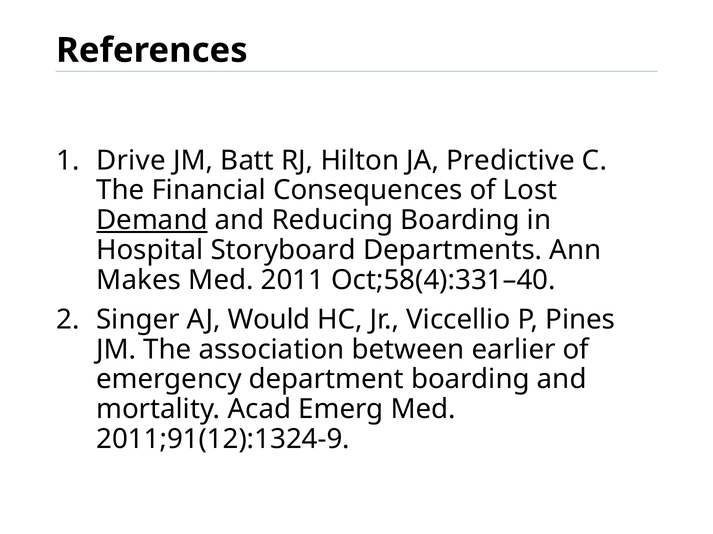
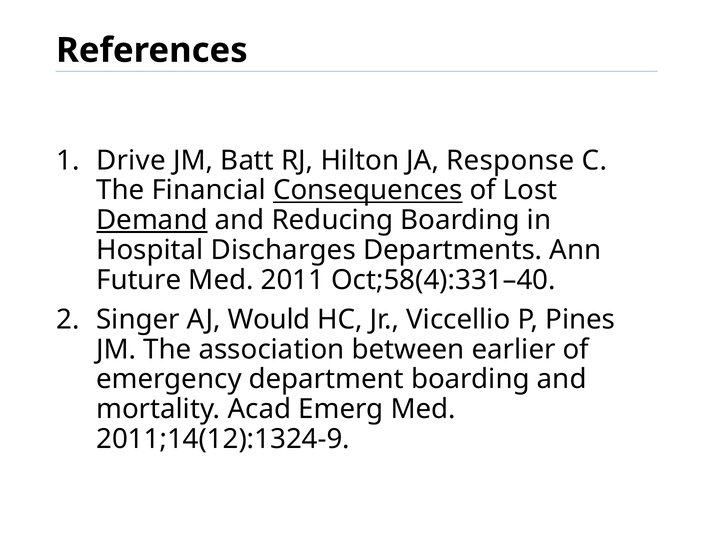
Predictive: Predictive -> Response
Consequences underline: none -> present
Storyboard: Storyboard -> Discharges
Makes: Makes -> Future
2011;91(12):1324-9: 2011;91(12):1324-9 -> 2011;14(12):1324-9
